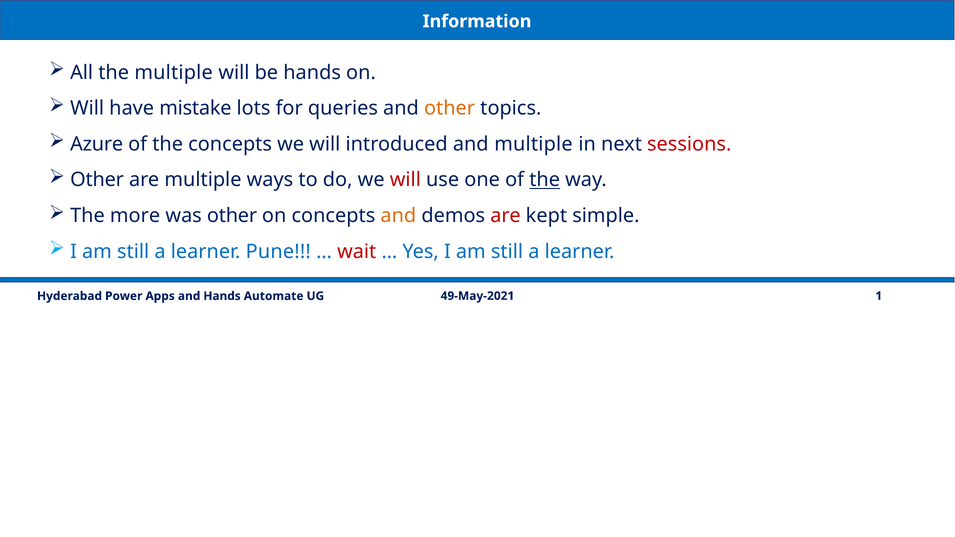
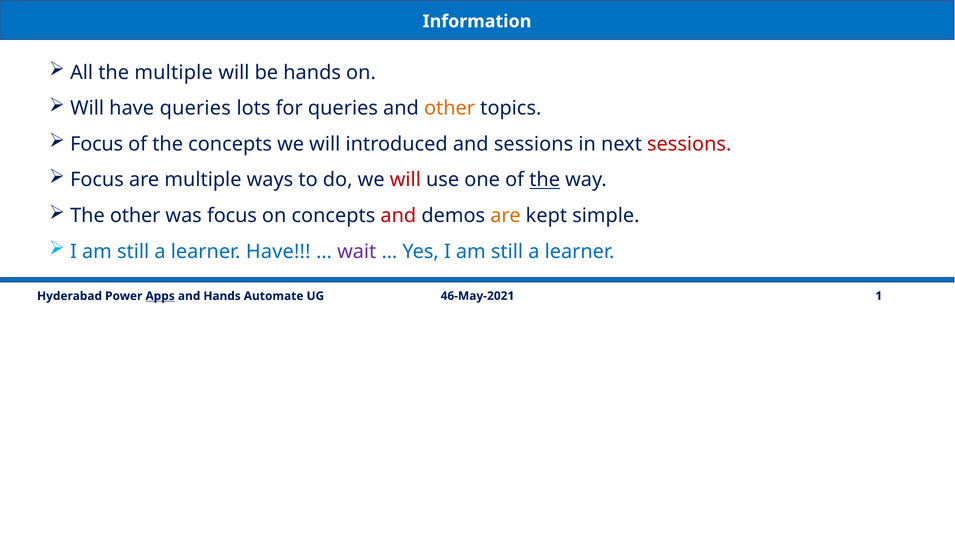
have mistake: mistake -> queries
Azure at (97, 144): Azure -> Focus
and multiple: multiple -> sessions
Other at (97, 180): Other -> Focus
The more: more -> other
was other: other -> focus
and at (398, 216) colour: orange -> red
are at (506, 216) colour: red -> orange
learner Pune: Pune -> Have
wait colour: red -> purple
49-May-2021: 49-May-2021 -> 46-May-2021
Apps underline: none -> present
